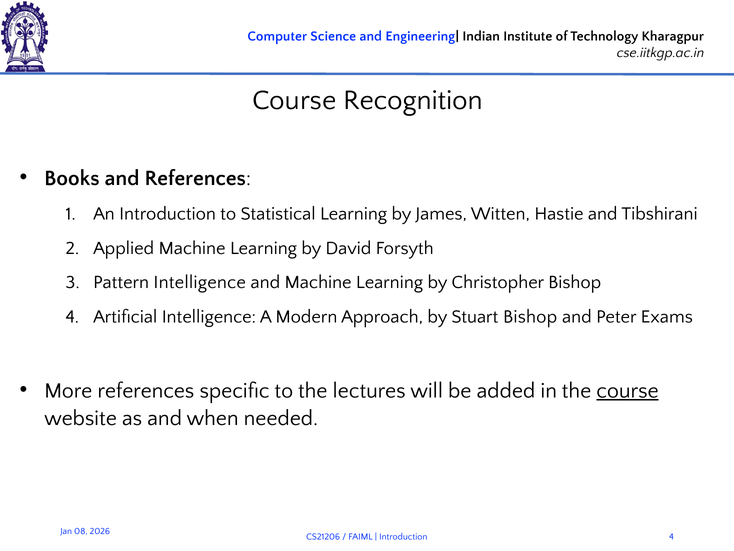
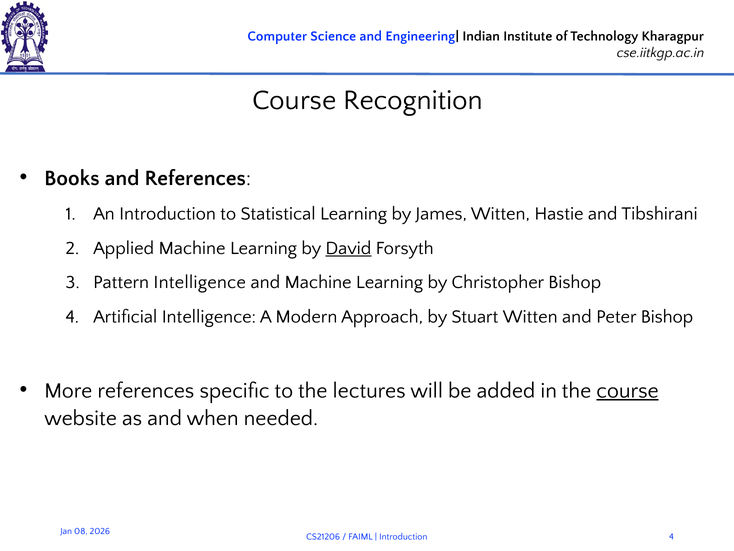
David underline: none -> present
Stuart Bishop: Bishop -> Witten
Peter Exams: Exams -> Bishop
